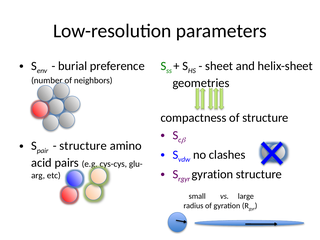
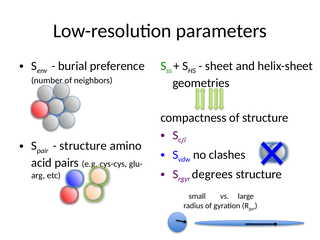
rgyr gyration: gyration -> degrees
